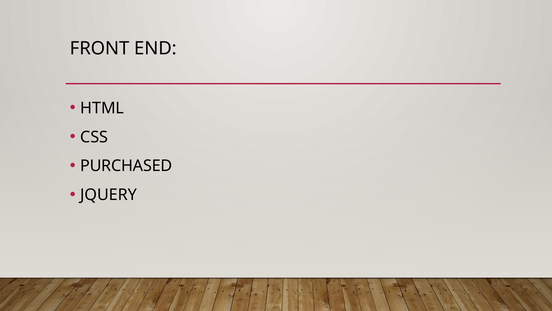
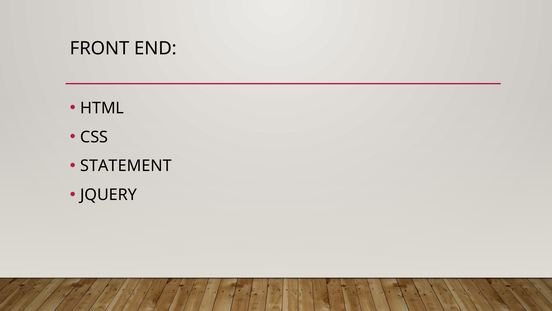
PURCHASED: PURCHASED -> STATEMENT
